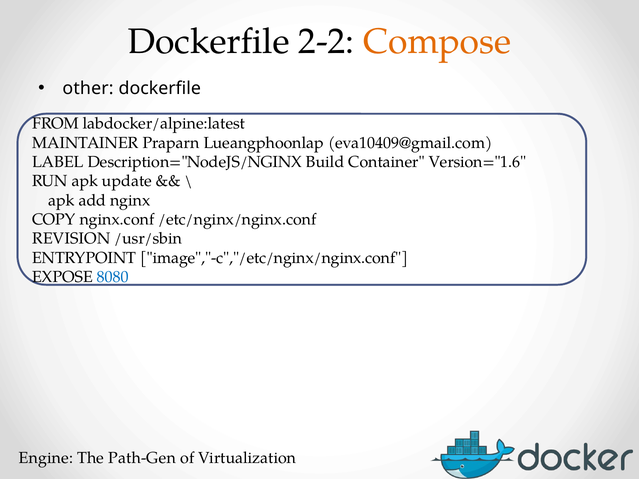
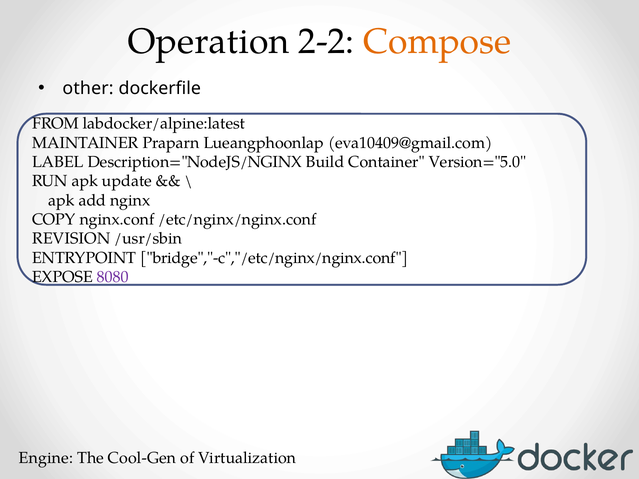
Dockerfile at (209, 41): Dockerfile -> Operation
Version="1.6: Version="1.6 -> Version="5.0
image","-c","/etc/nginx/nginx.conf: image","-c","/etc/nginx/nginx.conf -> bridge","-c","/etc/nginx/nginx.conf
8080 colour: blue -> purple
Path-Gen: Path-Gen -> Cool-Gen
